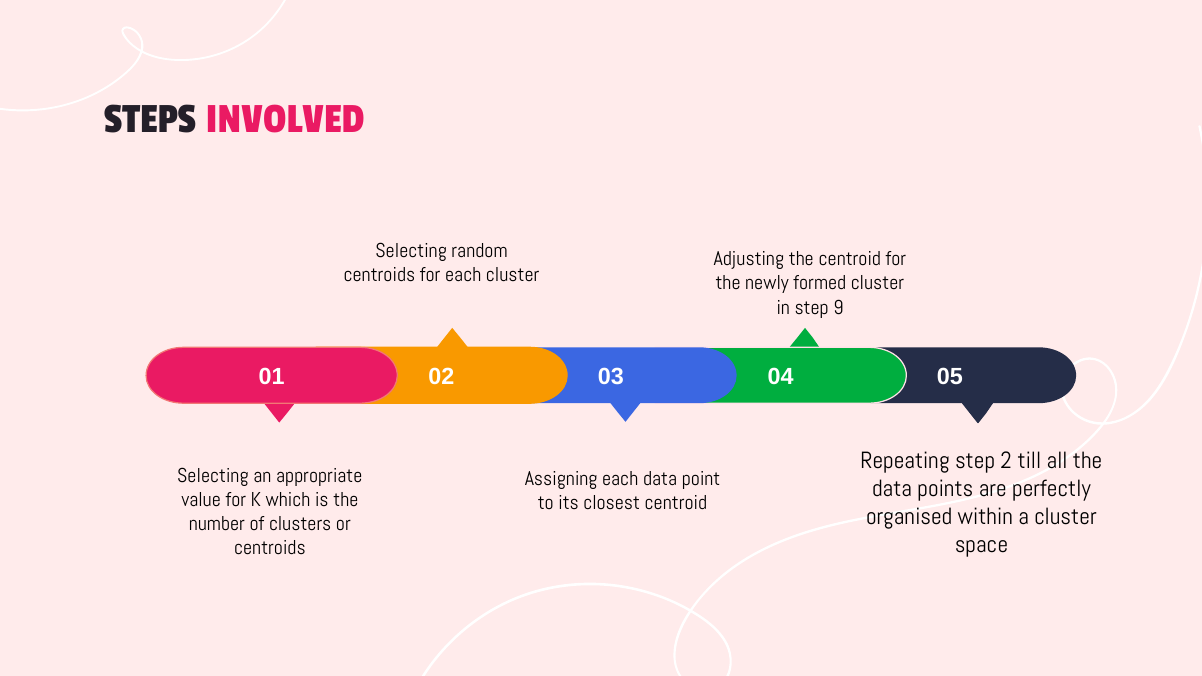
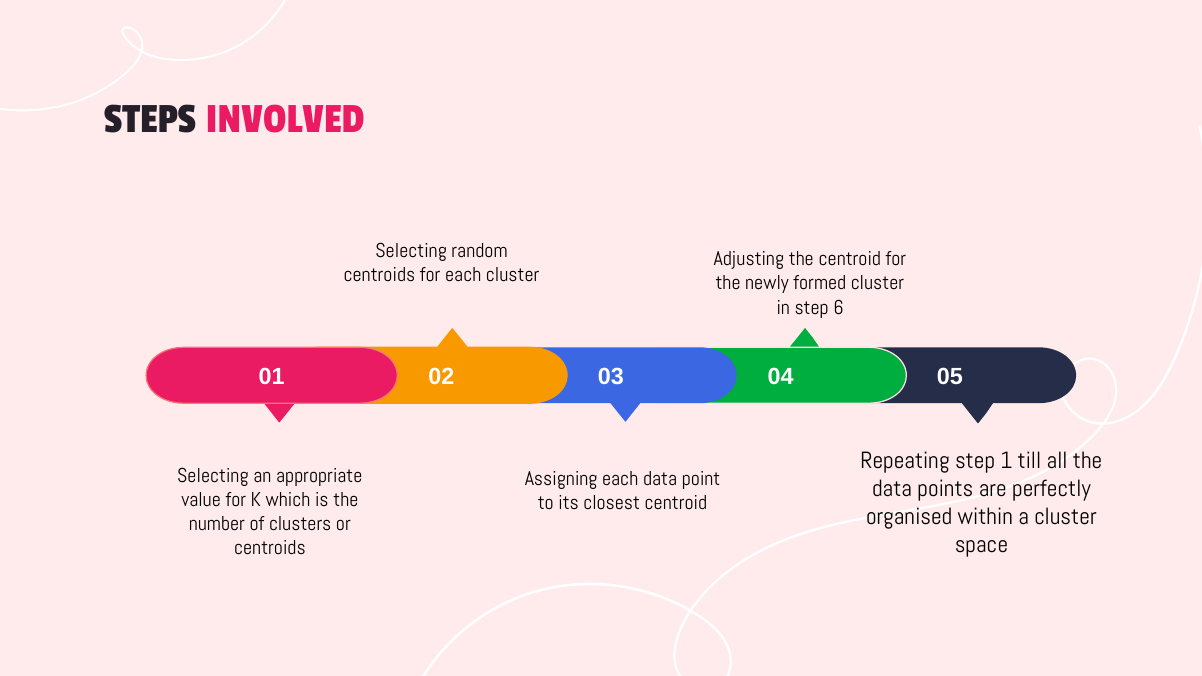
9: 9 -> 6
2: 2 -> 1
